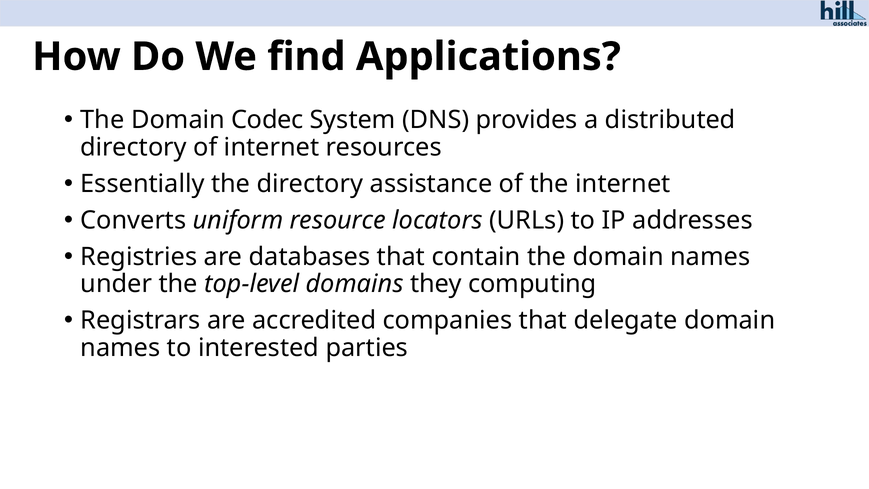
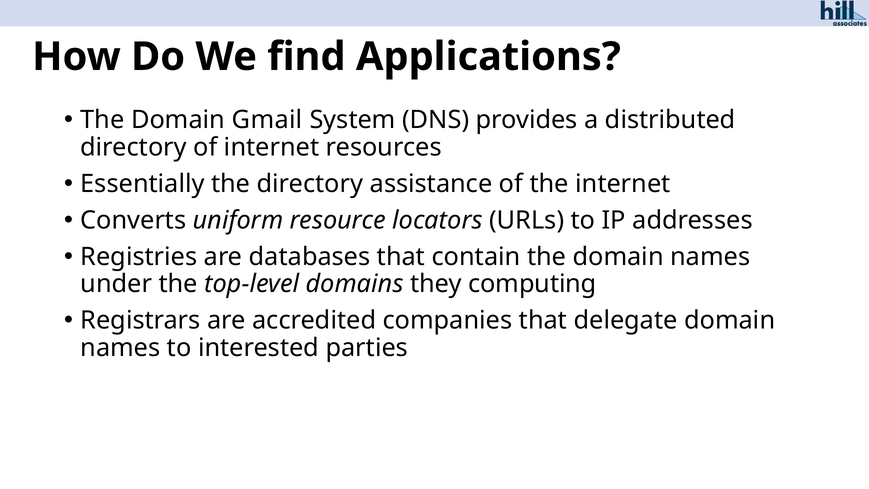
Codec: Codec -> Gmail
